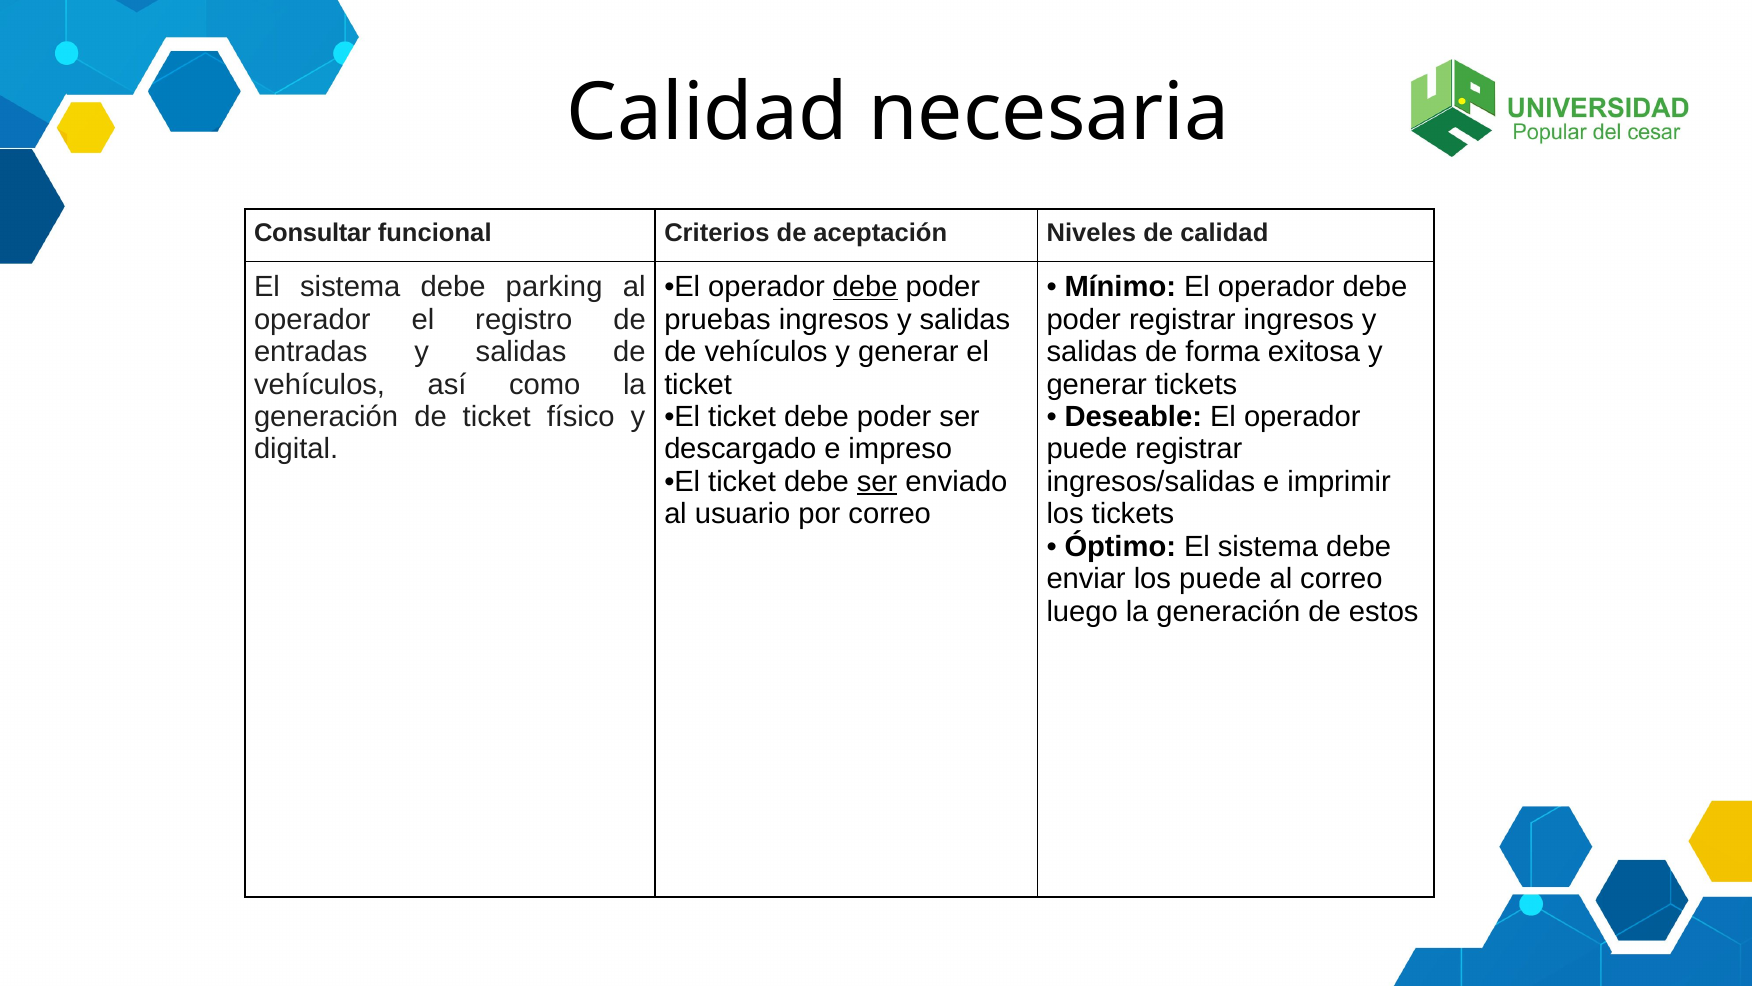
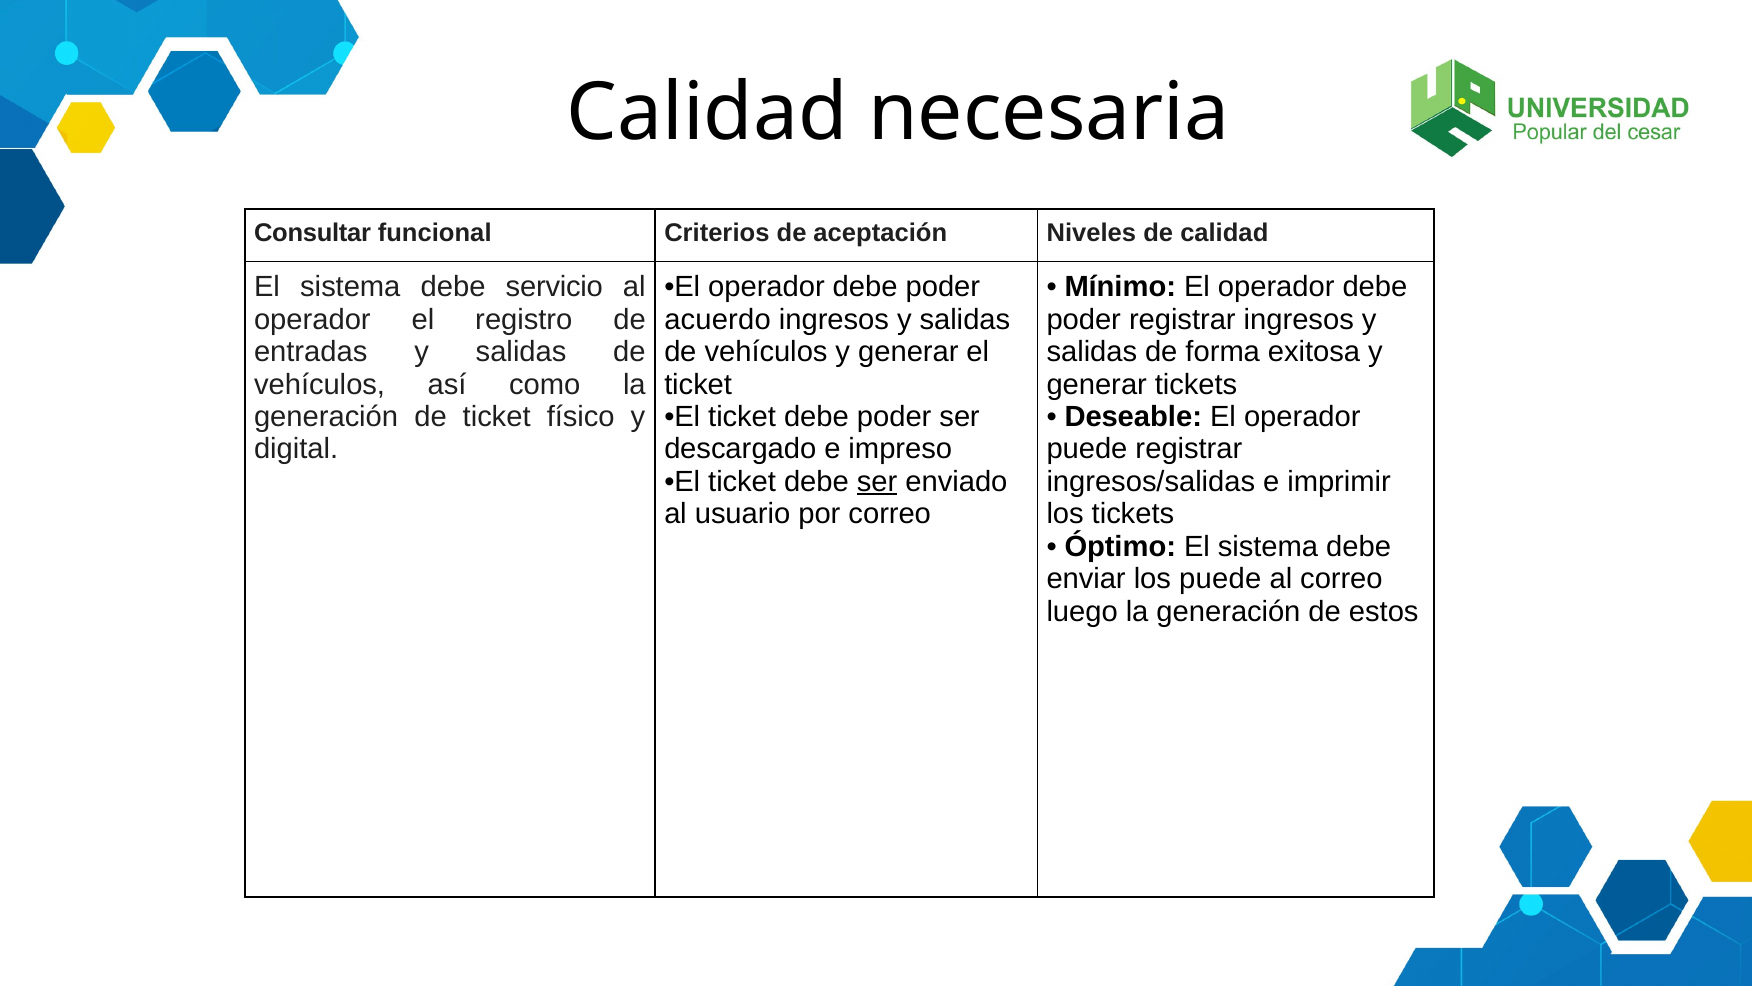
debe at (865, 287) underline: present -> none
parking: parking -> servicio
pruebas: pruebas -> acuerdo
